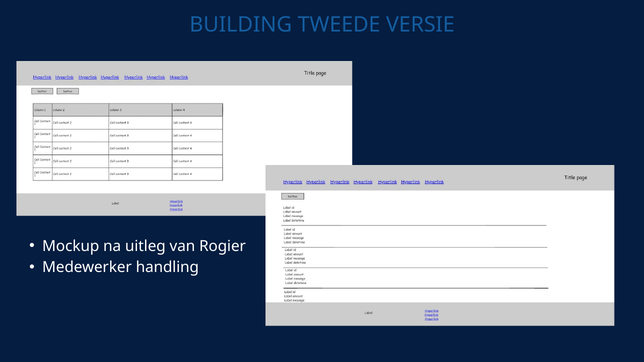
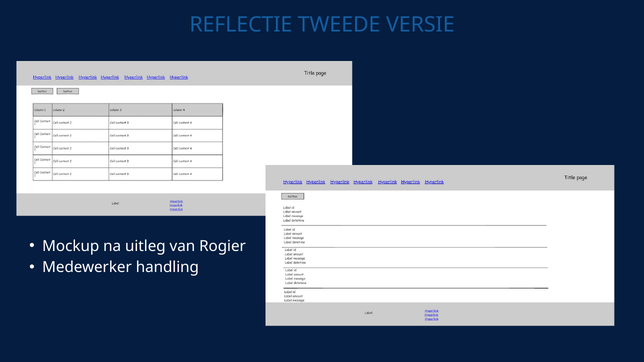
BUILDING: BUILDING -> REFLECTIE
